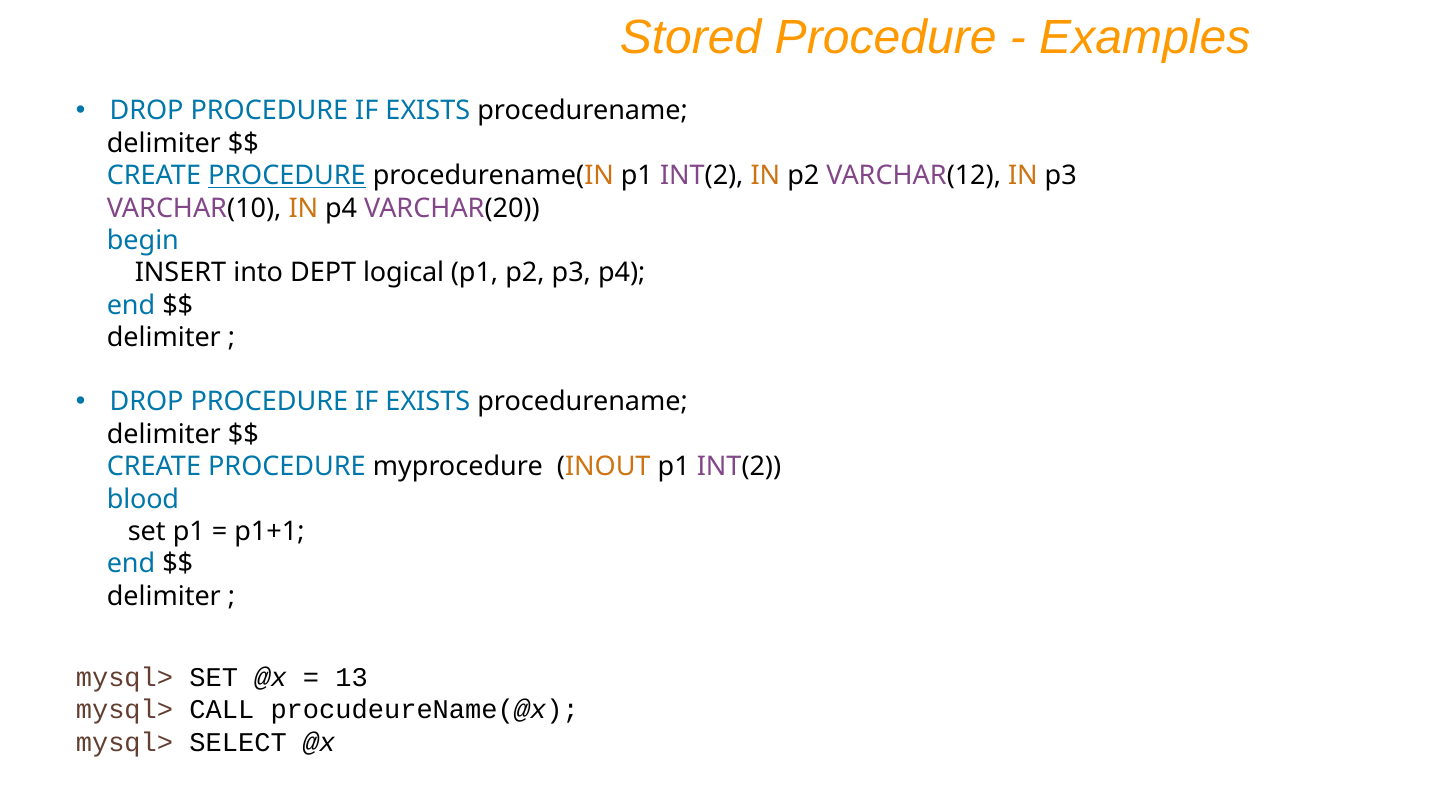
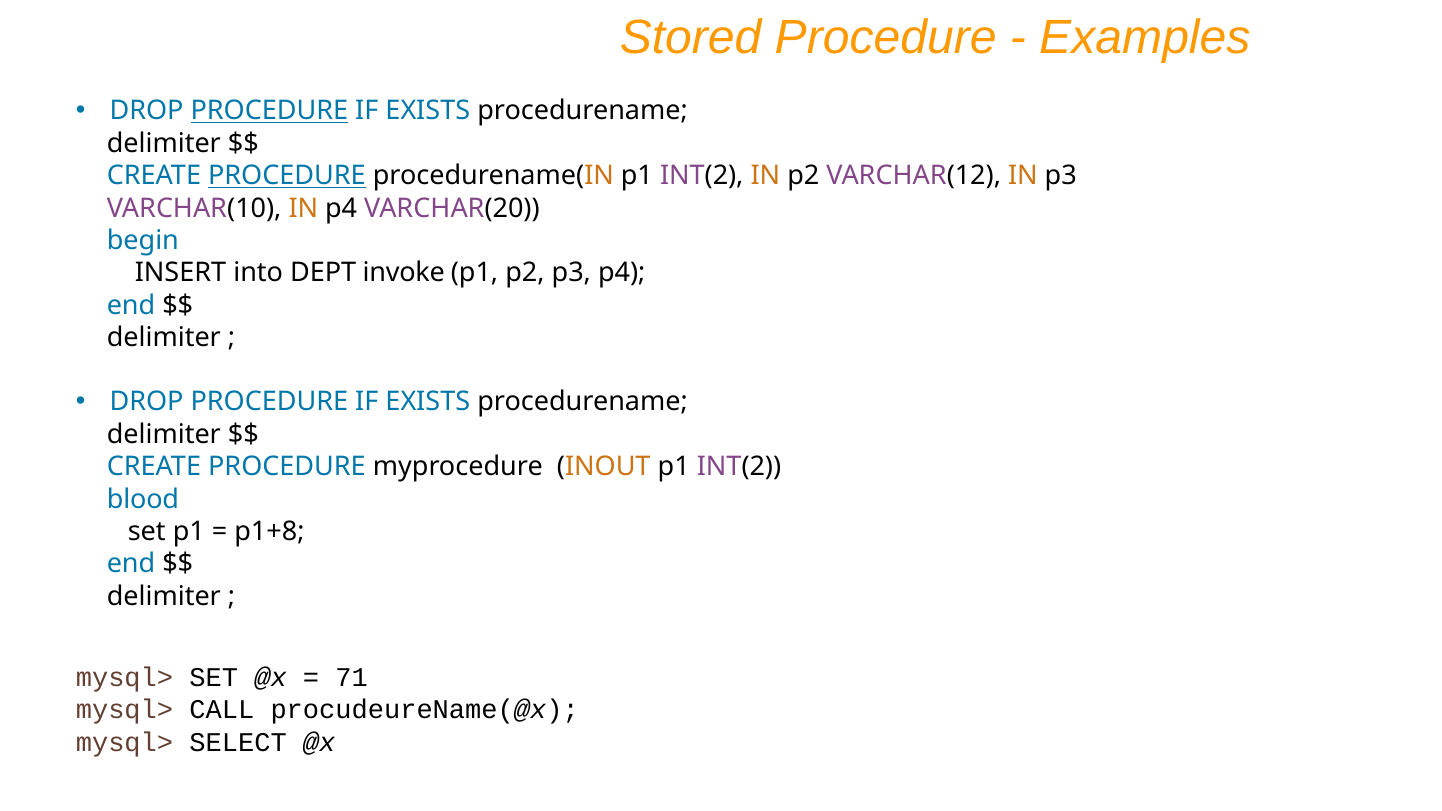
PROCEDURE at (269, 111) underline: none -> present
logical: logical -> invoke
p1+1: p1+1 -> p1+8
13: 13 -> 71
